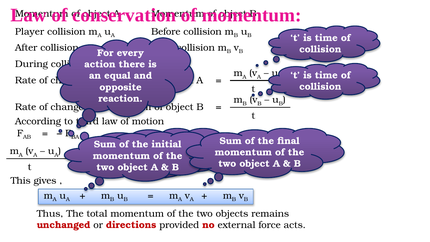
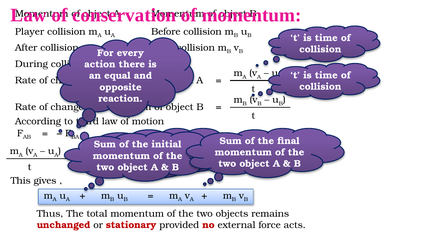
directions: directions -> stationary
